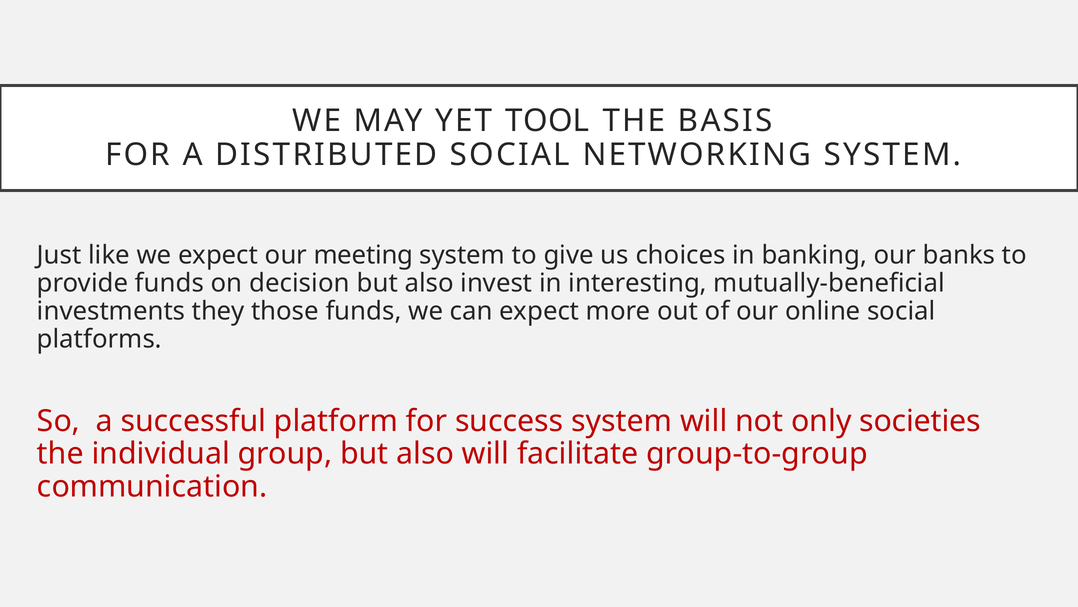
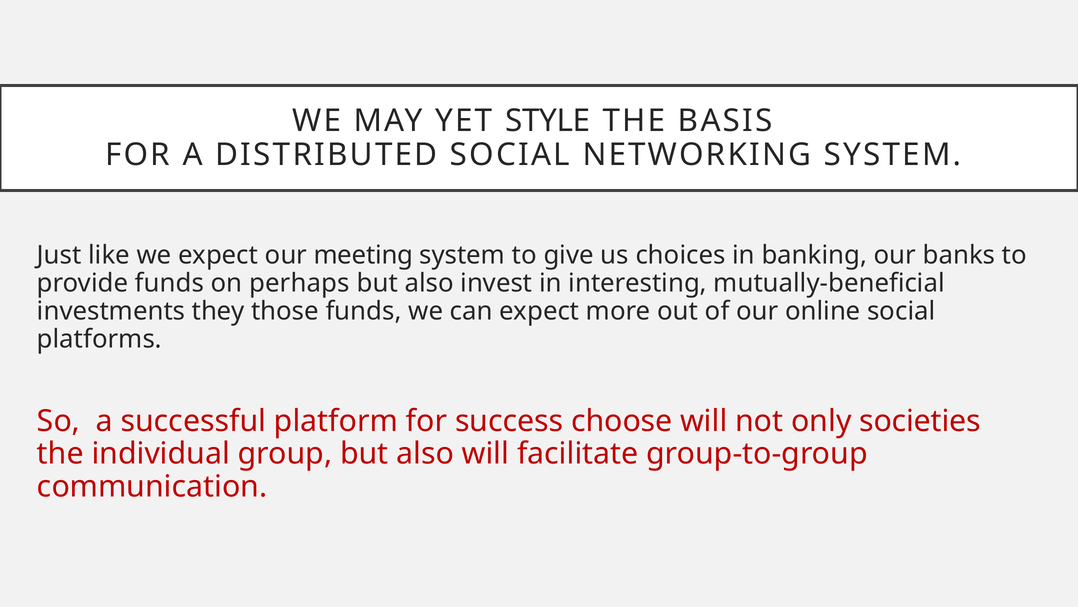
TOOL: TOOL -> STYLE
decision: decision -> perhaps
success system: system -> choose
